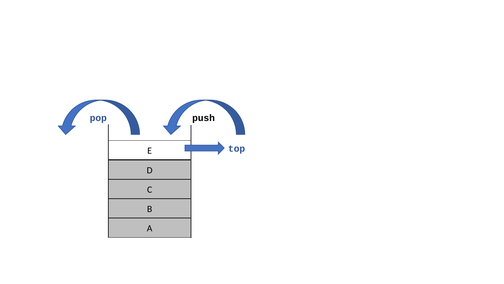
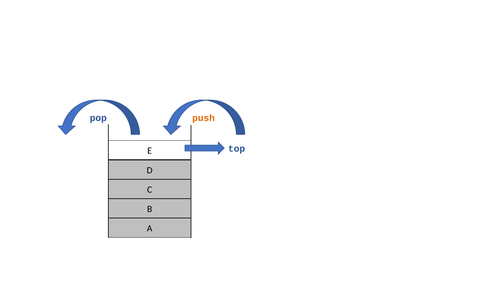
push colour: black -> orange
